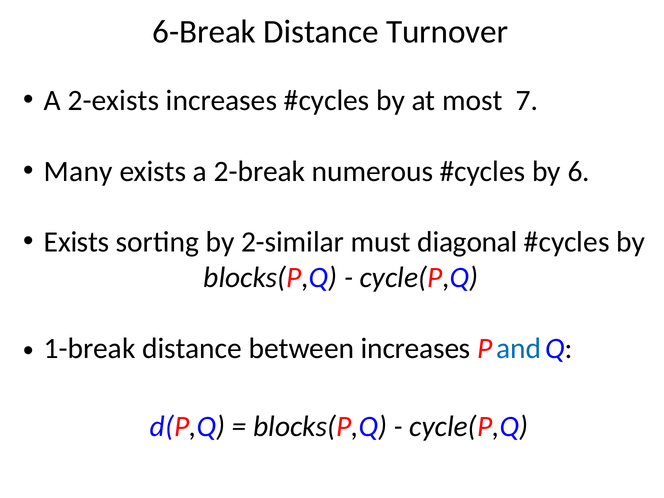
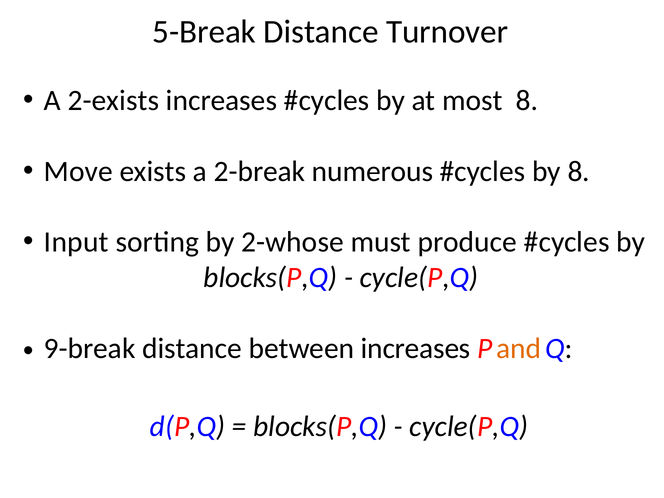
6-Break: 6-Break -> 5-Break
most 7: 7 -> 8
Many: Many -> Move
by 6: 6 -> 8
Exists at (77, 242): Exists -> Input
2-similar: 2-similar -> 2-whose
diagonal: diagonal -> produce
1-break: 1-break -> 9-break
and colour: blue -> orange
